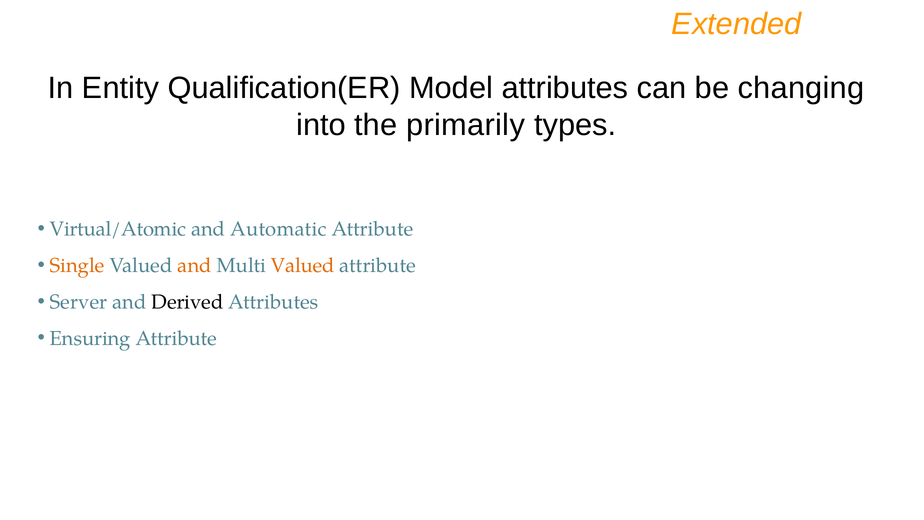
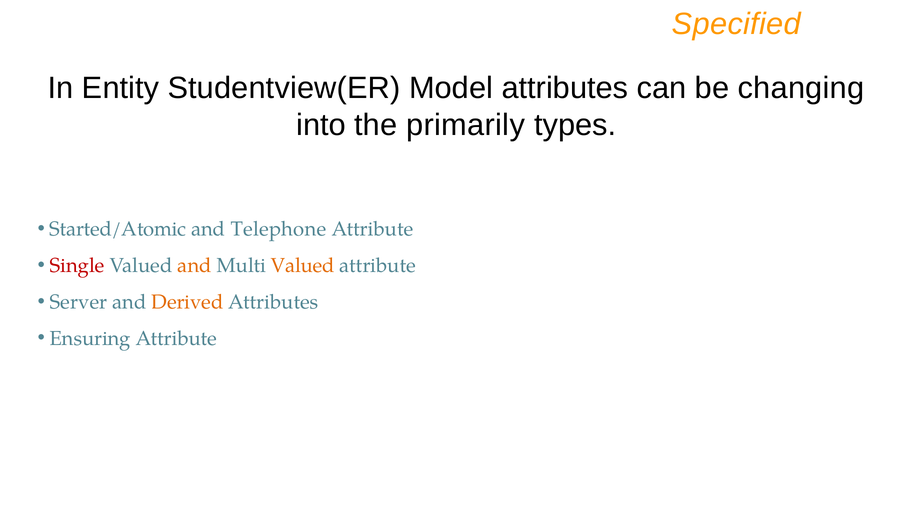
Extended: Extended -> Specified
Qualification(ER: Qualification(ER -> Studentview(ER
Virtual/Atomic: Virtual/Atomic -> Started/Atomic
Automatic: Automatic -> Telephone
Single colour: orange -> red
Derived colour: black -> orange
